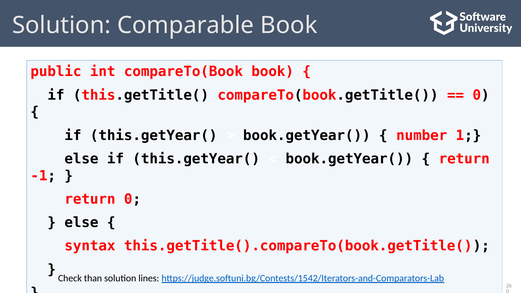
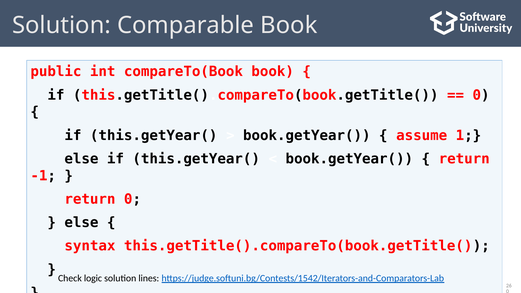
number: number -> assume
than: than -> logic
